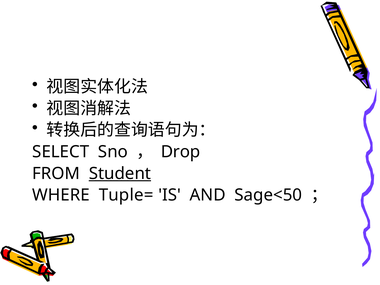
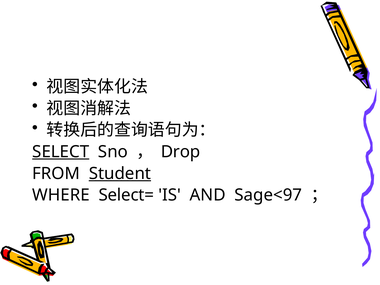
SELECT underline: none -> present
Tuple=: Tuple= -> Select=
Sage<50: Sage<50 -> Sage<97
